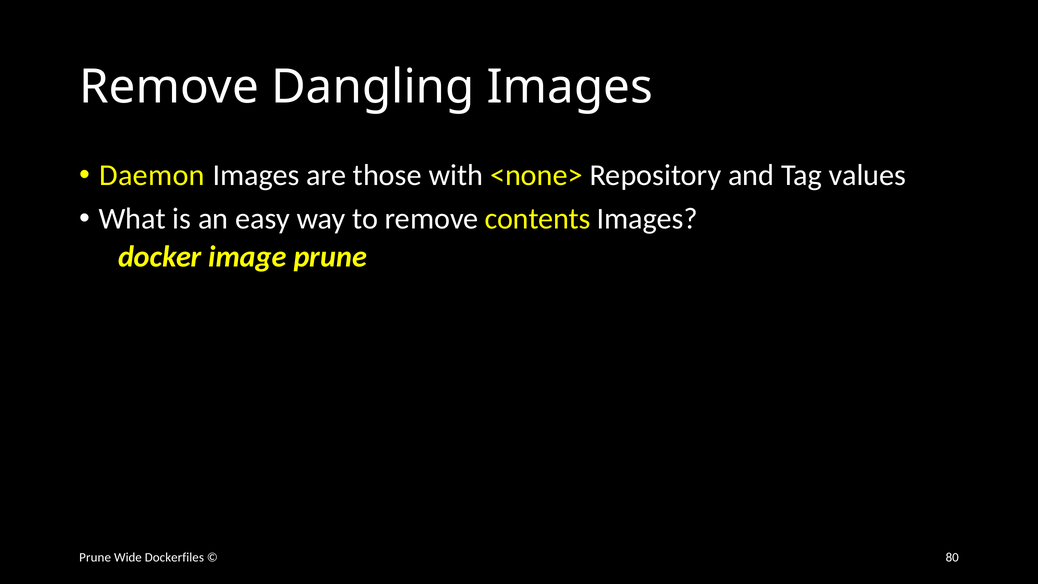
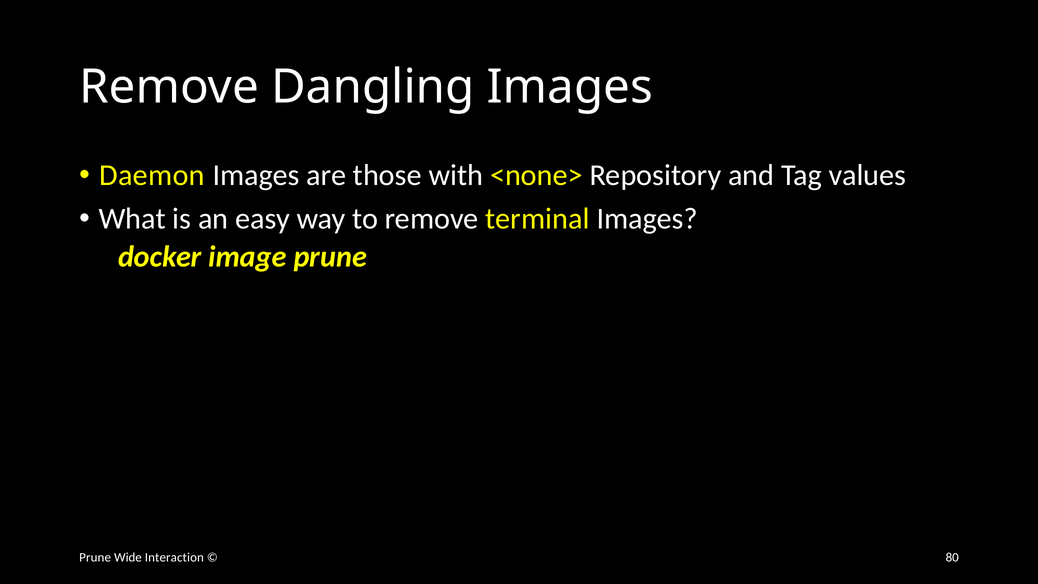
contents: contents -> terminal
Dockerfiles: Dockerfiles -> Interaction
